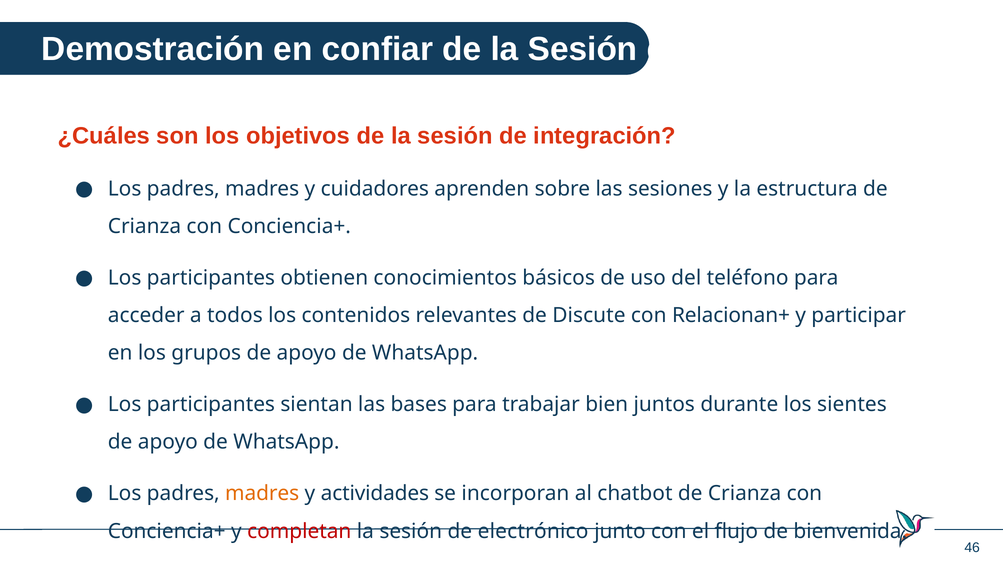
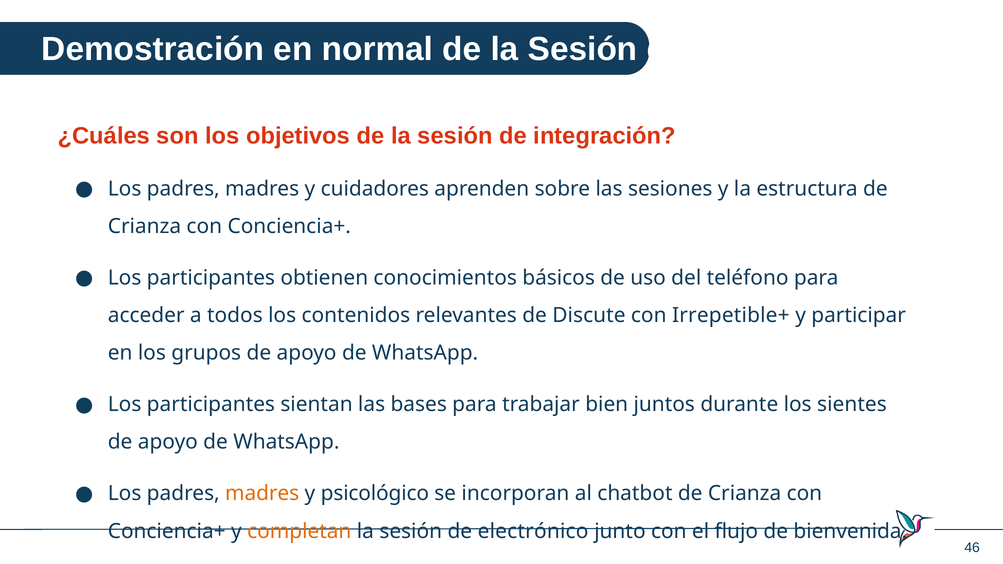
confiar: confiar -> normal
Relacionan+: Relacionan+ -> Irrepetible+
actividades: actividades -> psicológico
completan colour: red -> orange
